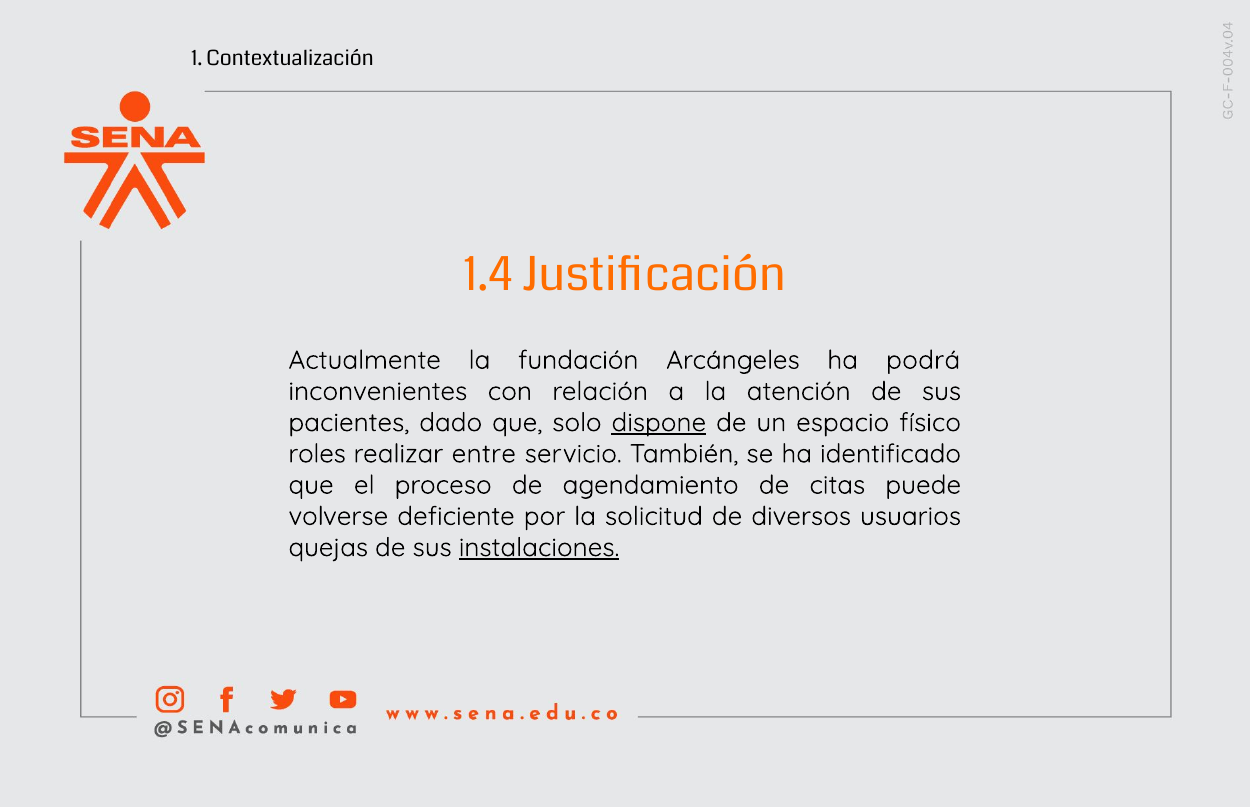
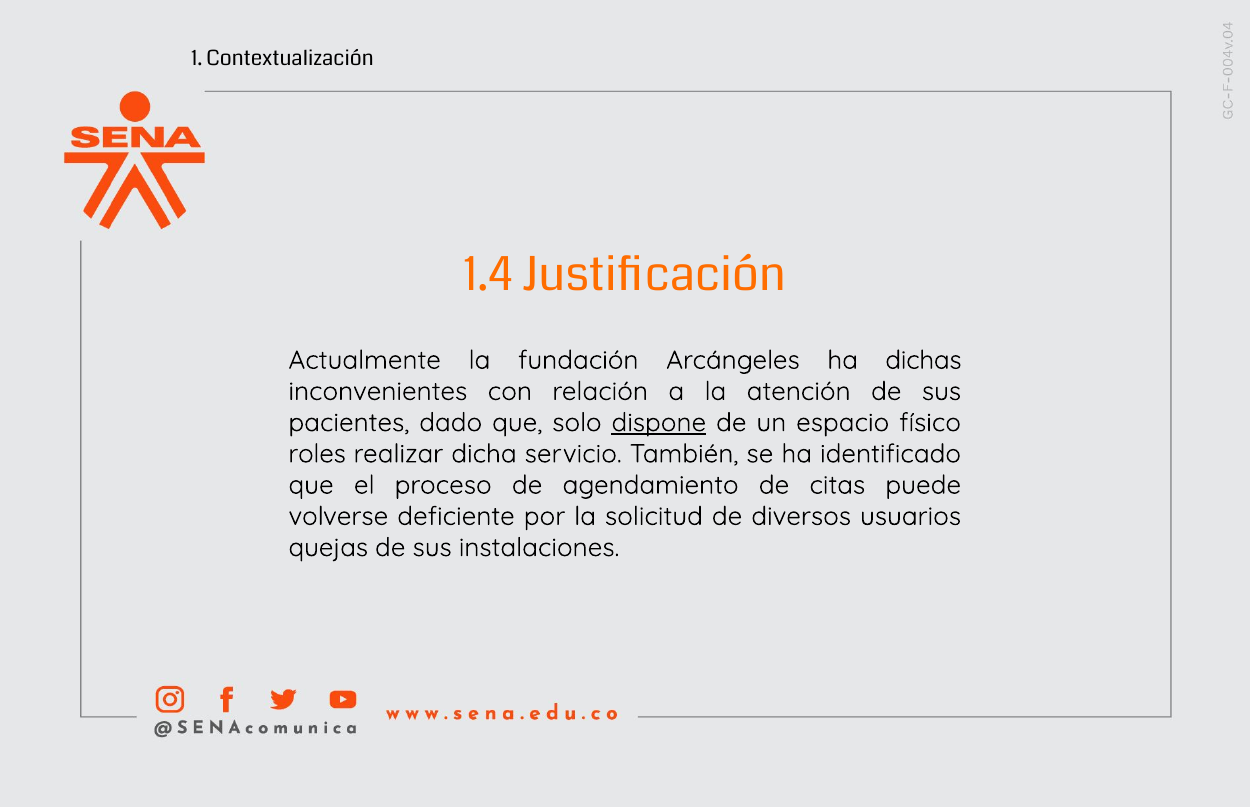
podrá: podrá -> dichas
entre: entre -> dicha
instalaciones underline: present -> none
